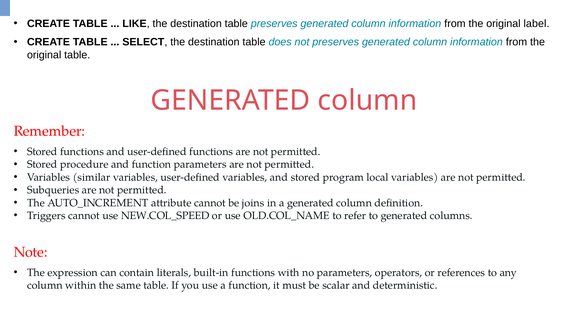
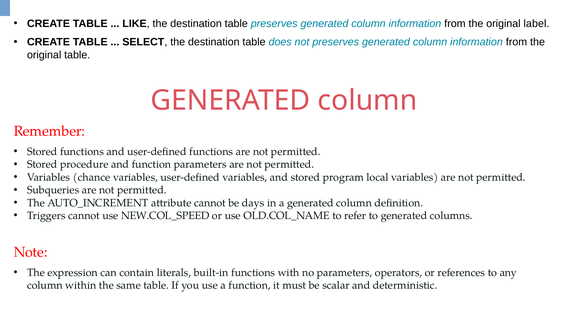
similar: similar -> chance
joins: joins -> days
